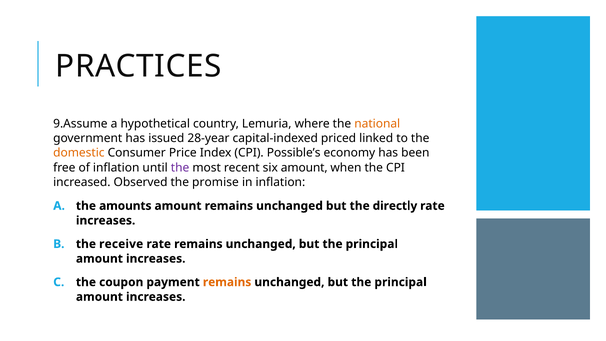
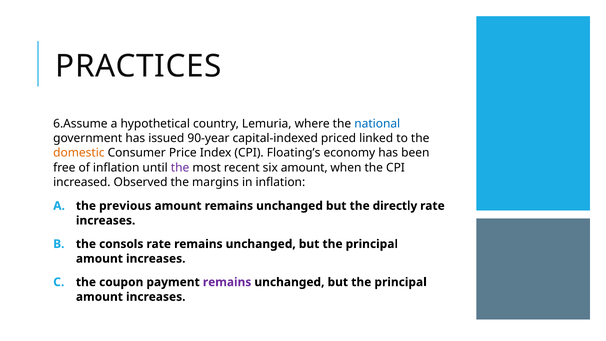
9.Assume: 9.Assume -> 6.Assume
national colour: orange -> blue
28-year: 28-year -> 90-year
Possible’s: Possible’s -> Floating’s
promise: promise -> margins
amounts: amounts -> previous
receive: receive -> consols
remains at (227, 282) colour: orange -> purple
